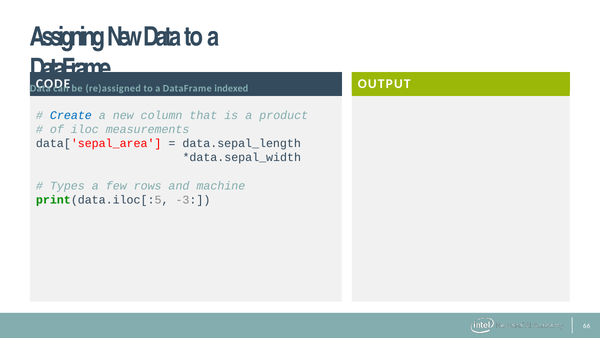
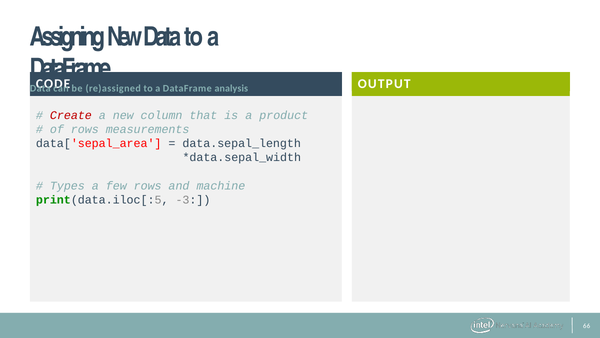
indexed: indexed -> analysis
Create colour: blue -> red
of iloc: iloc -> rows
